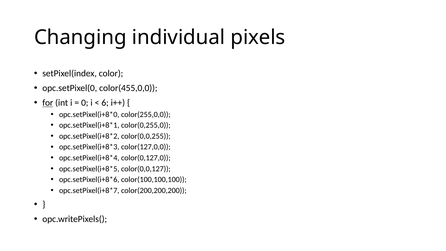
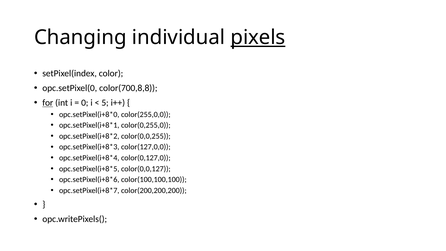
pixels underline: none -> present
color(455,0,0: color(455,0,0 -> color(700,8,8
6: 6 -> 5
